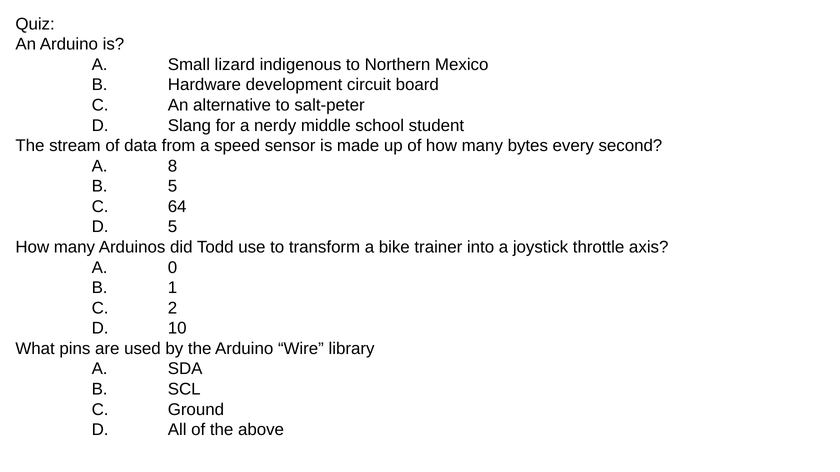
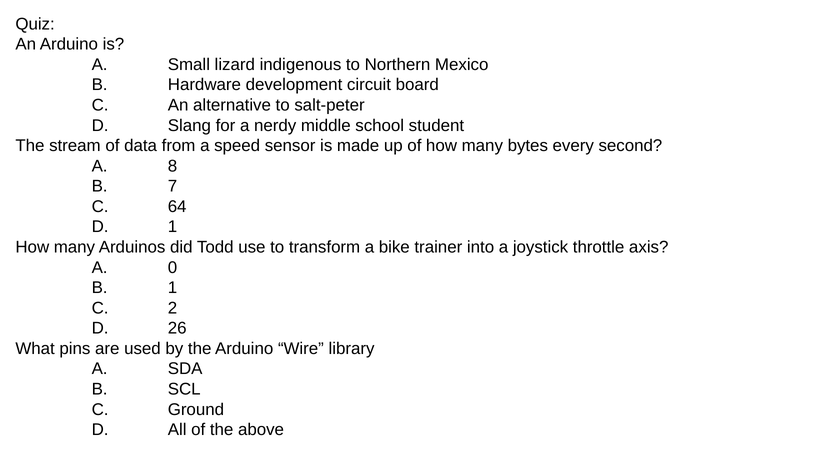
B 5: 5 -> 7
D 5: 5 -> 1
10: 10 -> 26
